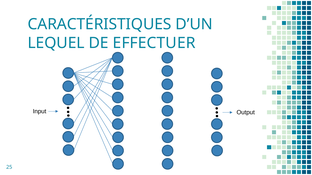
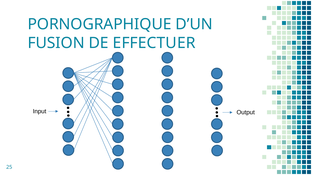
CARACTÉRISTIQUES: CARACTÉRISTIQUES -> PORNOGRAPHIQUE
LEQUEL: LEQUEL -> FUSION
